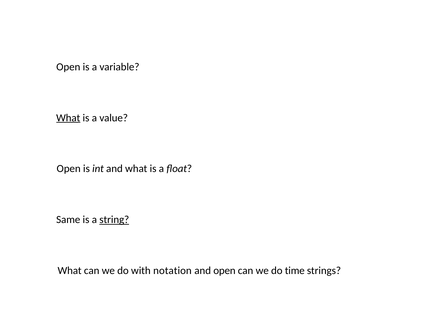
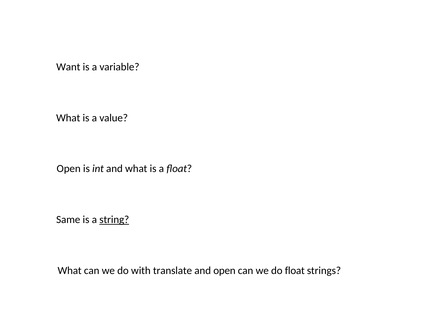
Open at (68, 67): Open -> Want
What at (68, 118) underline: present -> none
notation: notation -> translate
do time: time -> float
